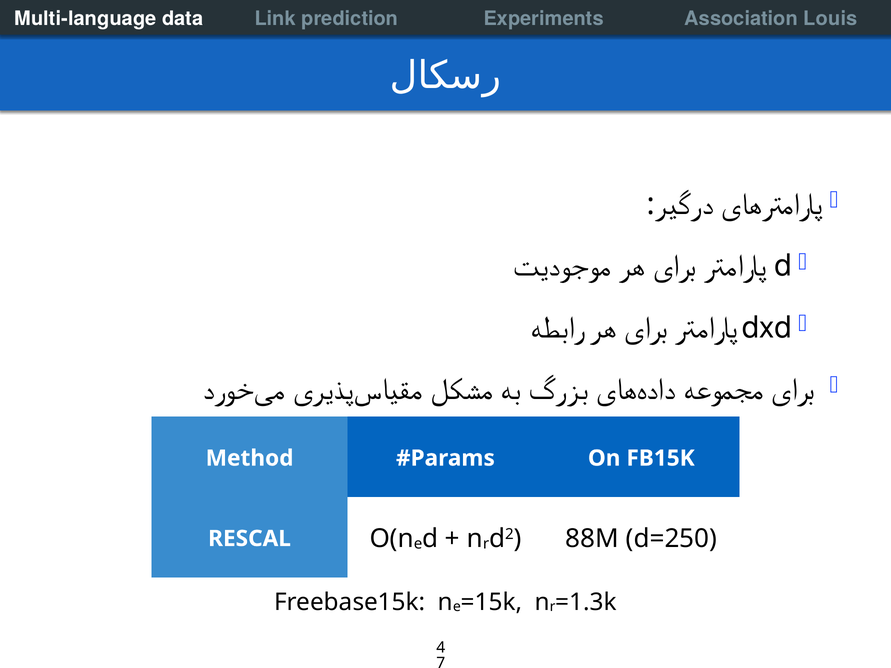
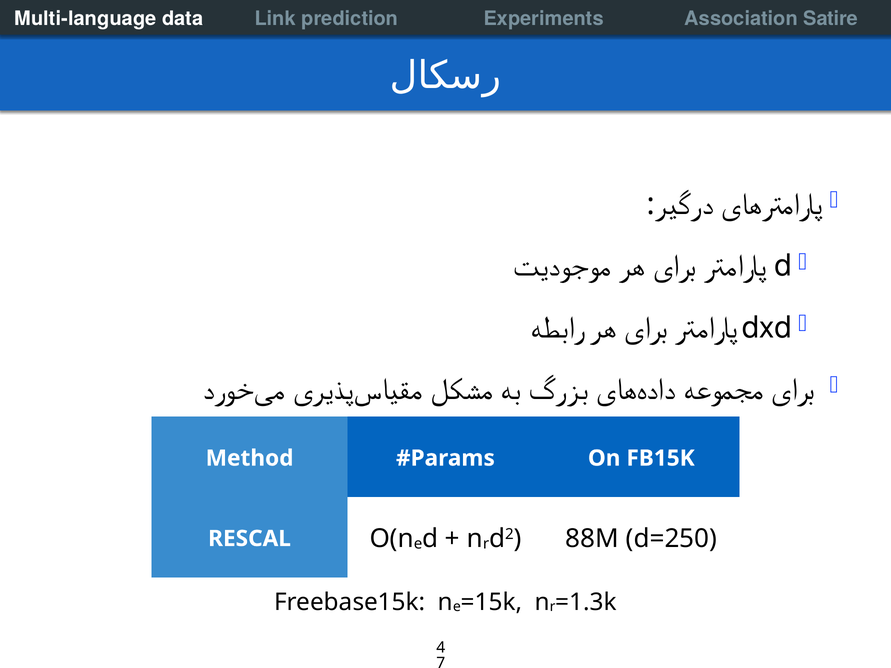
Louis: Louis -> Satire
